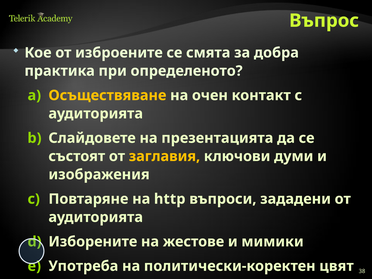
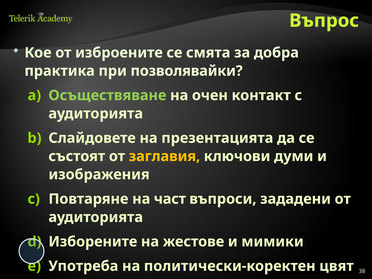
определеното: определеното -> позволявайки
Осъществяване colour: yellow -> light green
http: http -> част
